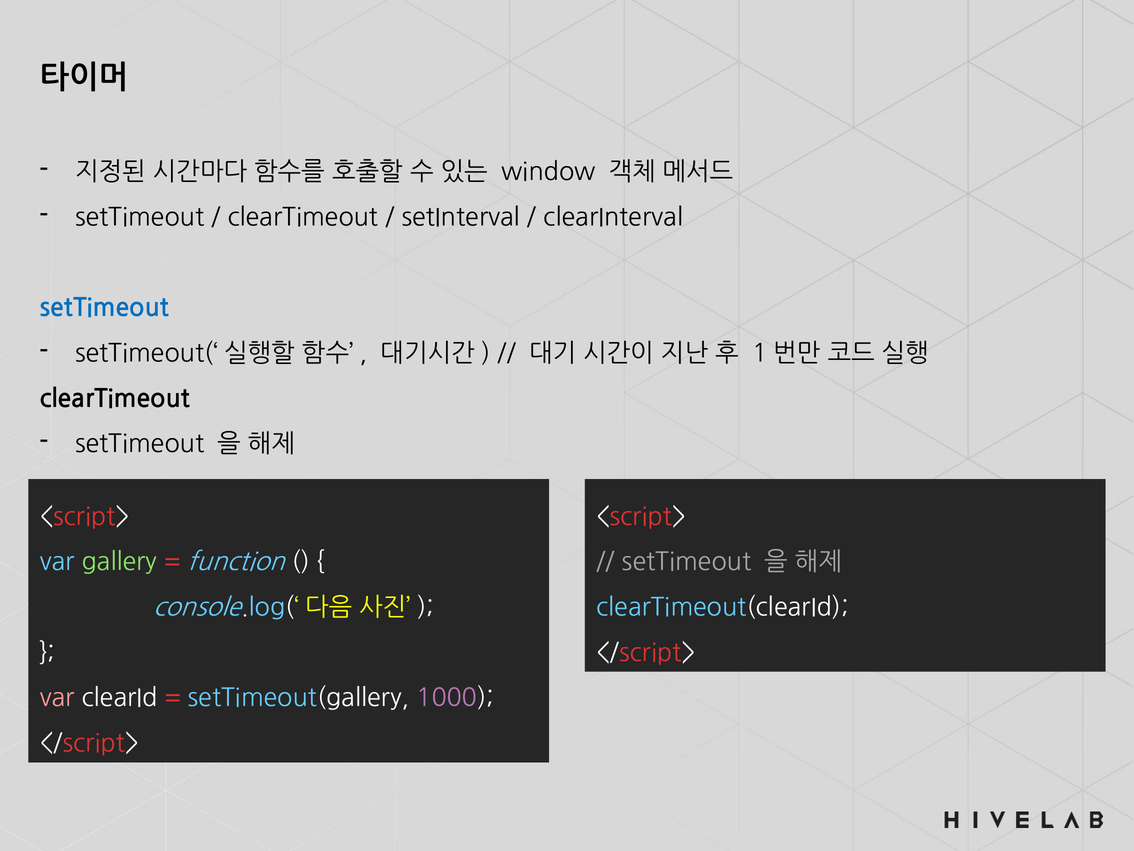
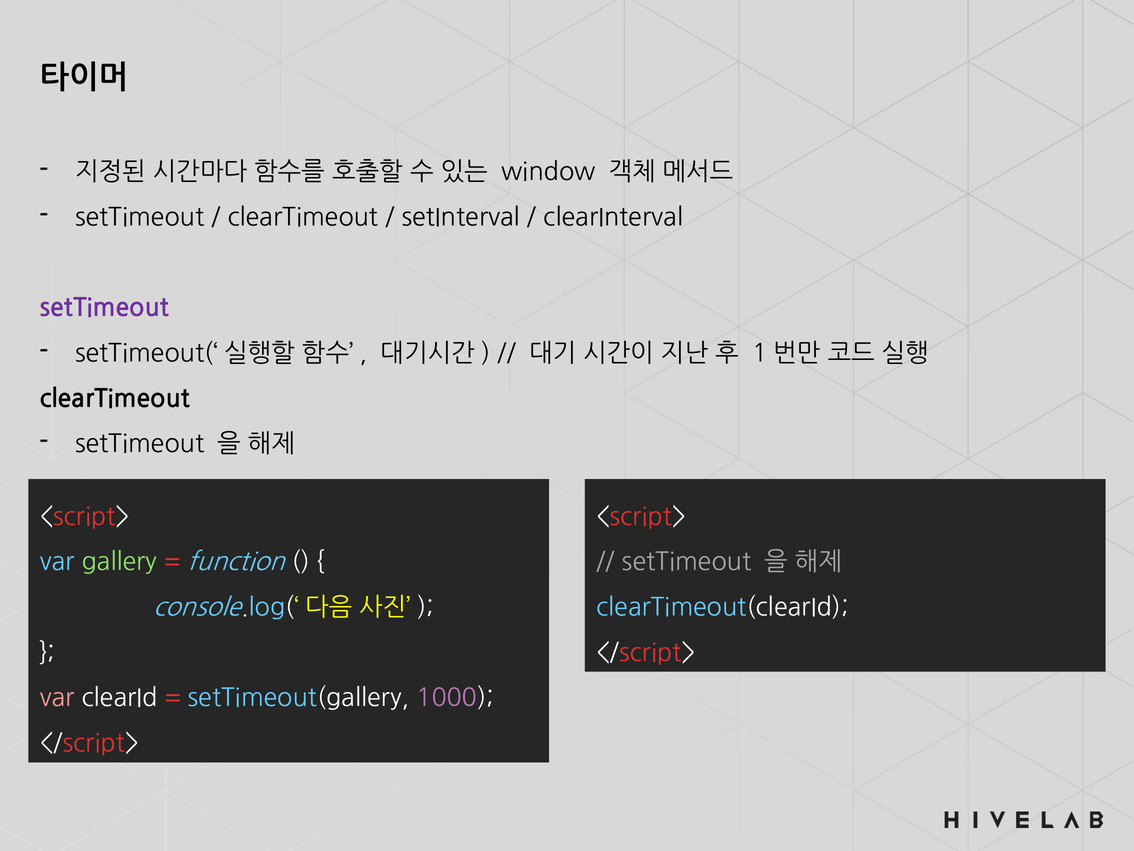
setTimeout at (104, 308) colour: blue -> purple
